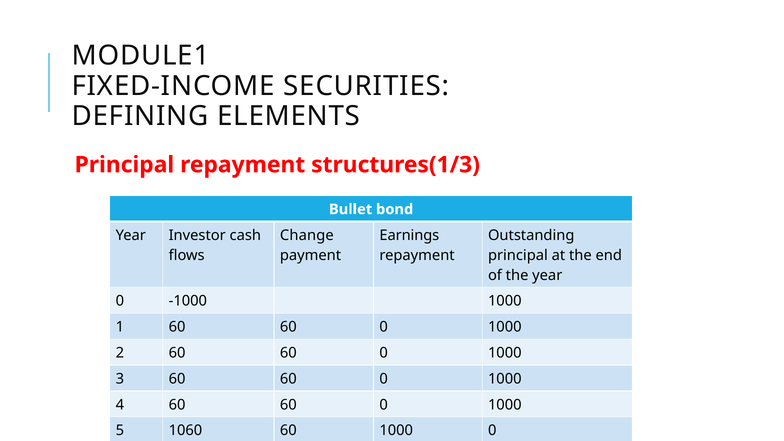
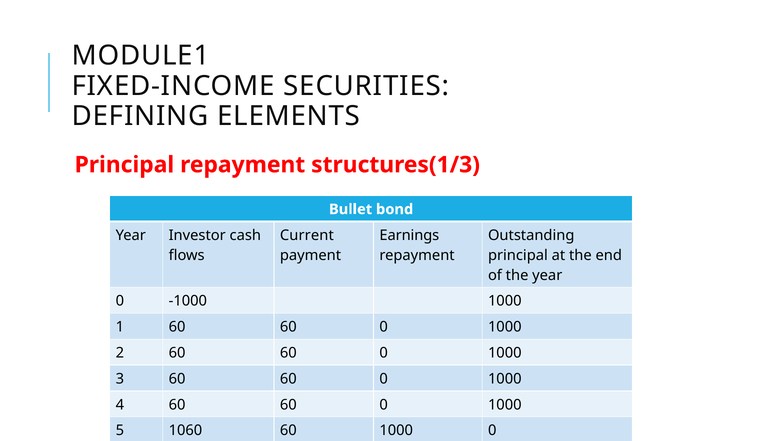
Change: Change -> Current
